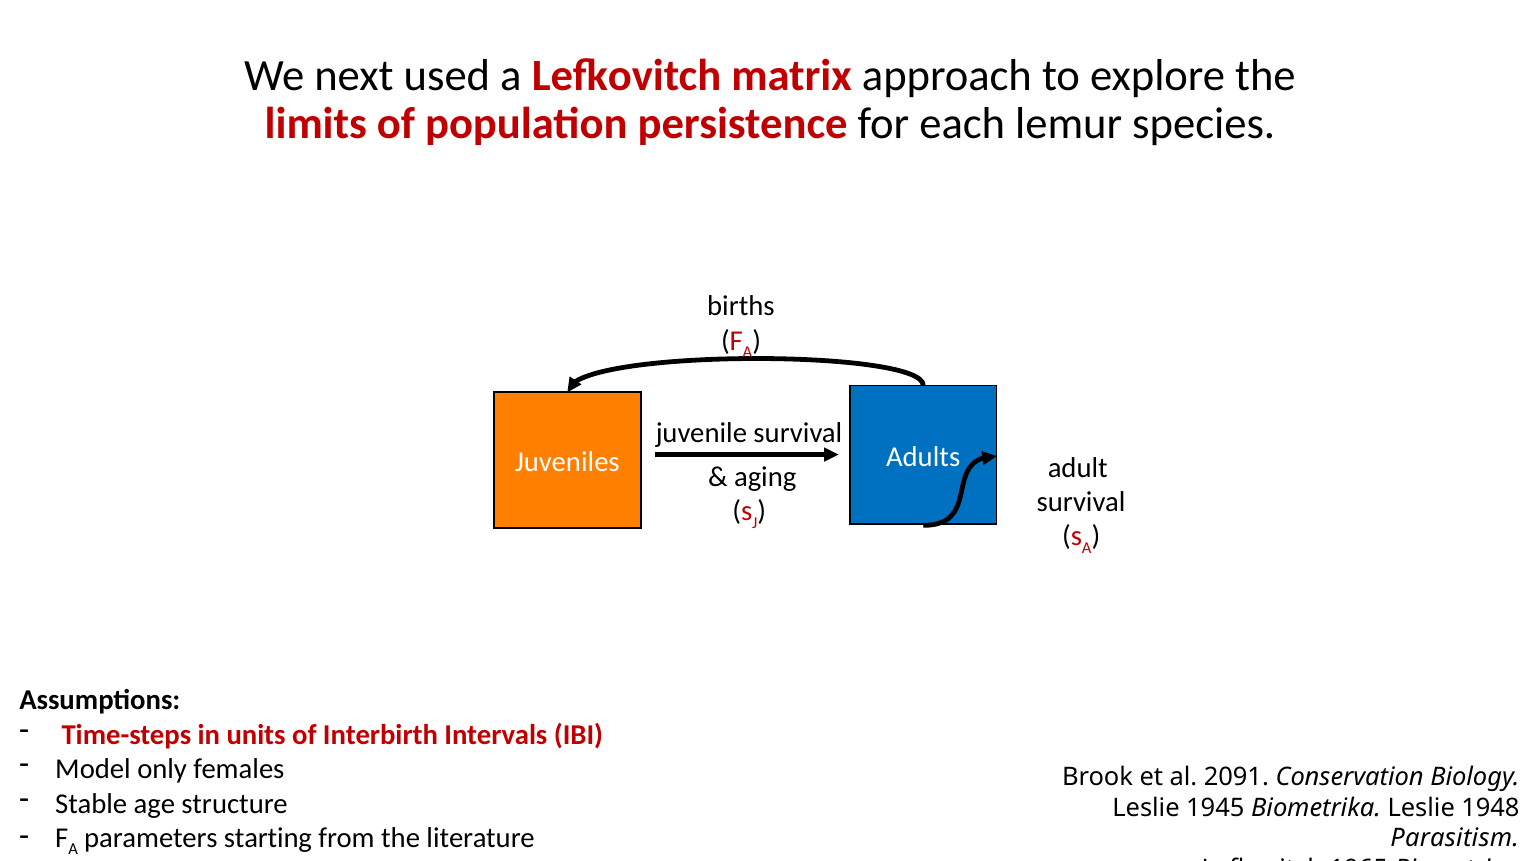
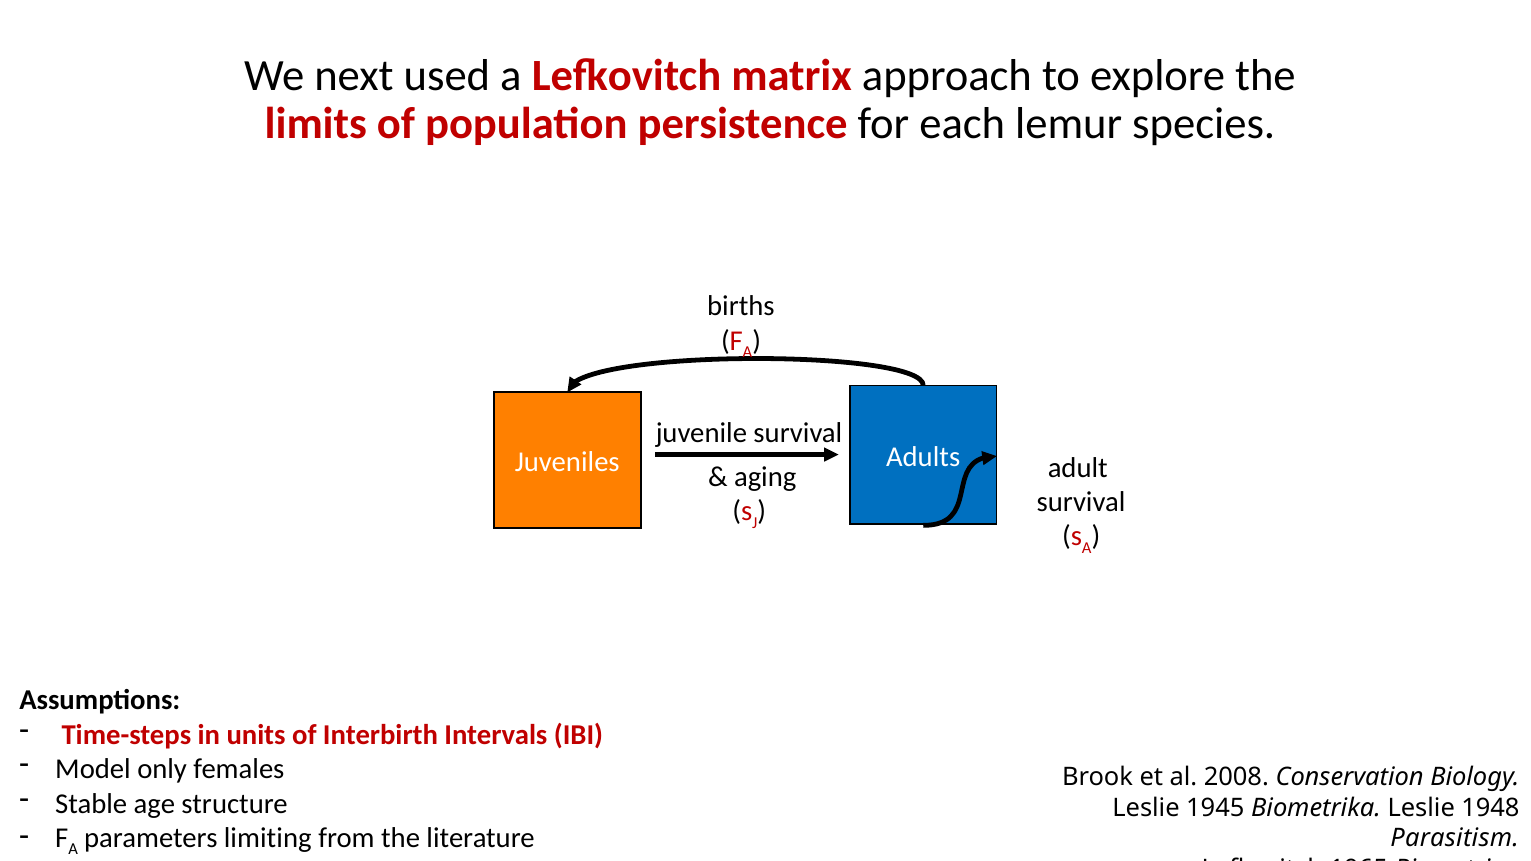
2091: 2091 -> 2008
starting: starting -> limiting
